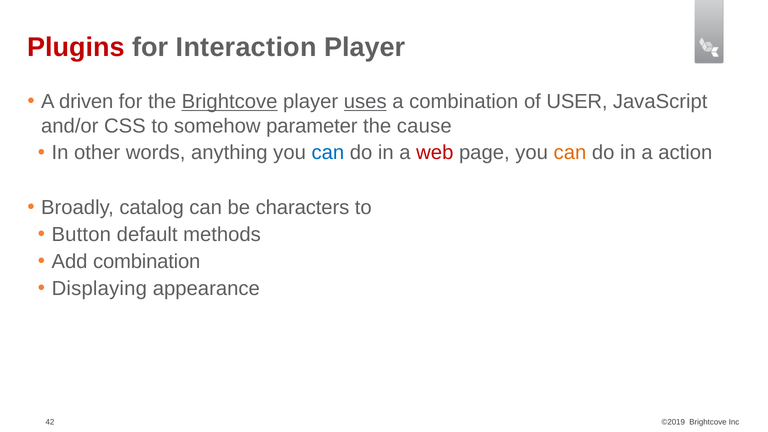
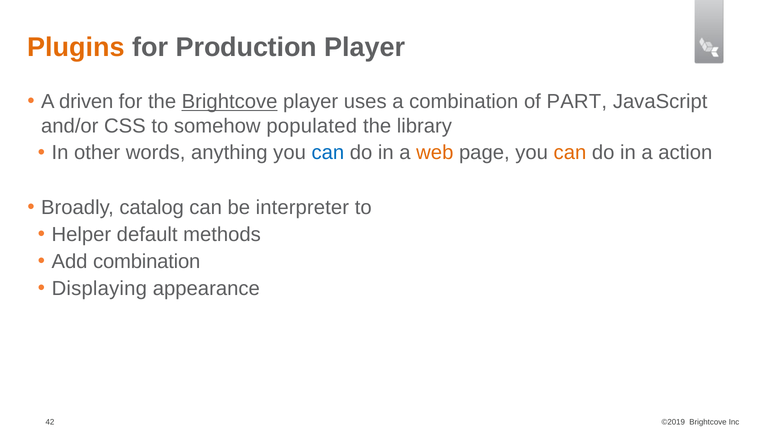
Plugins colour: red -> orange
Interaction: Interaction -> Production
uses underline: present -> none
USER: USER -> PART
parameter: parameter -> populated
cause: cause -> library
web colour: red -> orange
characters: characters -> interpreter
Button: Button -> Helper
